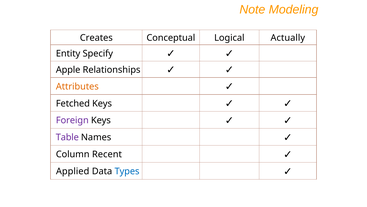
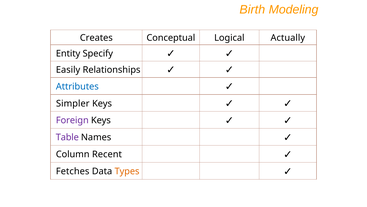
Note: Note -> Birth
Apple: Apple -> Easily
Attributes colour: orange -> blue
Fetched: Fetched -> Simpler
Applied: Applied -> Fetches
Types colour: blue -> orange
